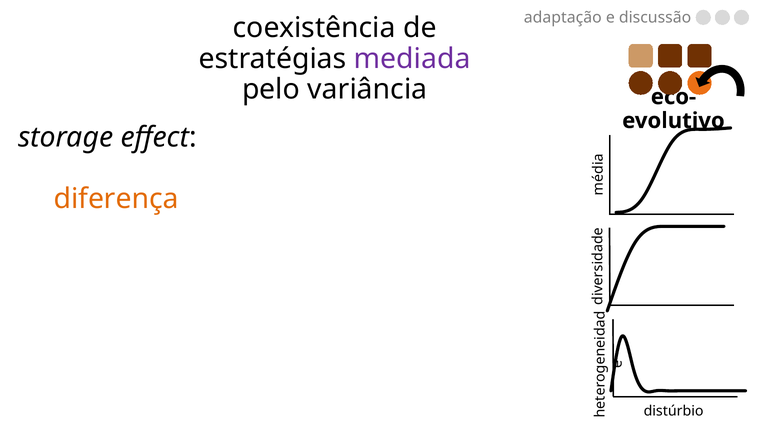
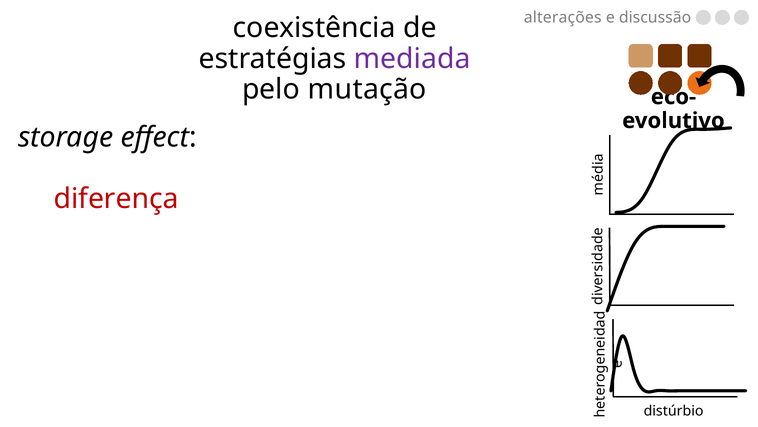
adaptação: adaptação -> alterações
pelo variância: variância -> mutação
diferença colour: orange -> red
